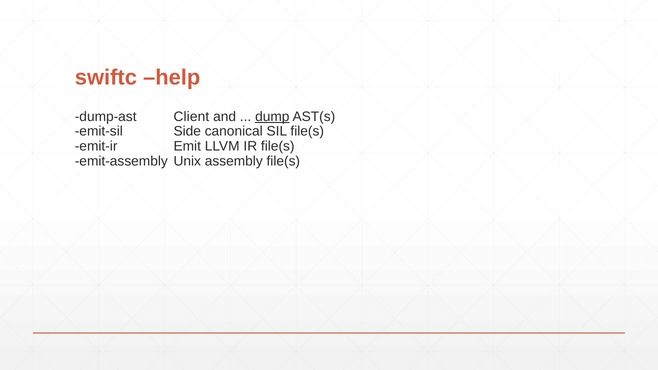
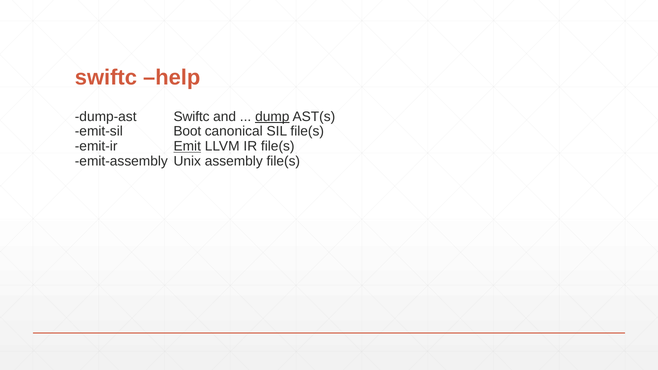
dump-ast Client: Client -> Swiftc
Side: Side -> Boot
Emit underline: none -> present
